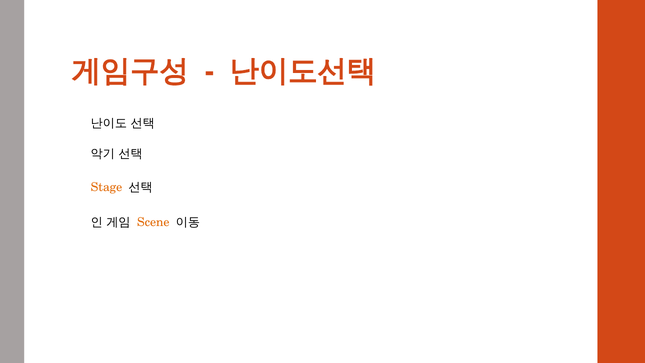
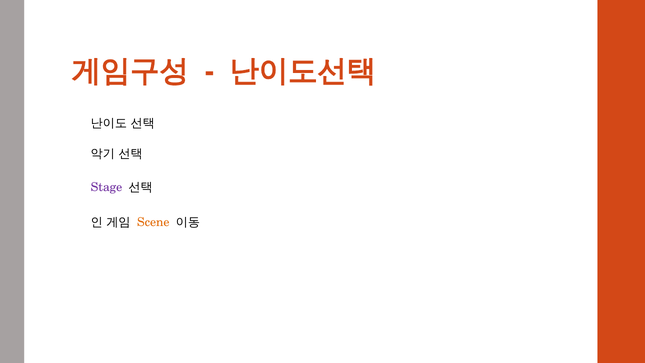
Stage colour: orange -> purple
